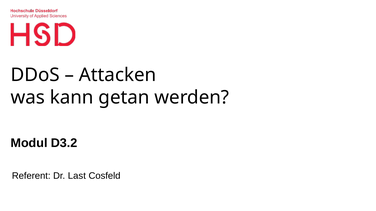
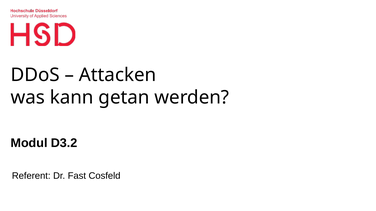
Last: Last -> Fast
